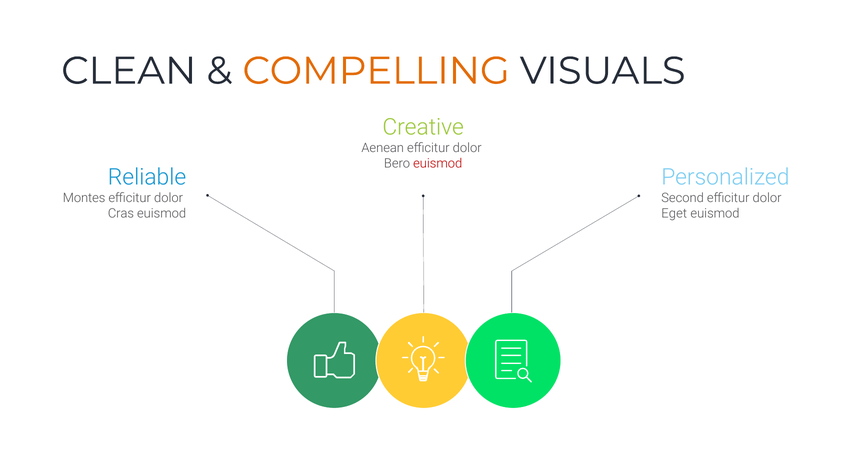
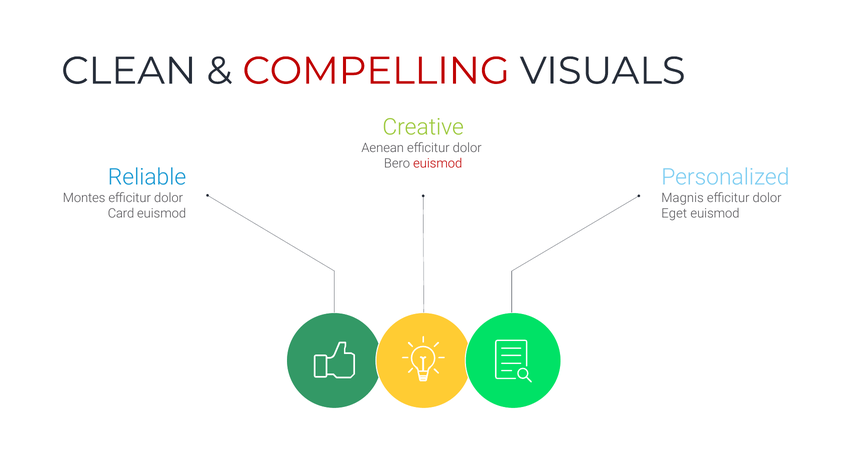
COMPELLING colour: orange -> red
Second: Second -> Magnis
Cras: Cras -> Card
